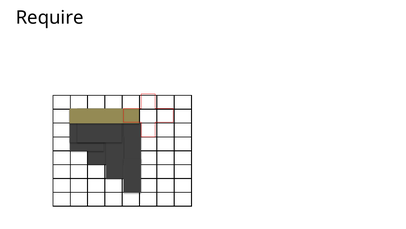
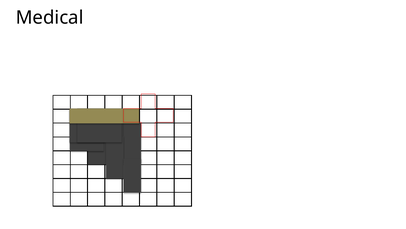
Require: Require -> Medical
